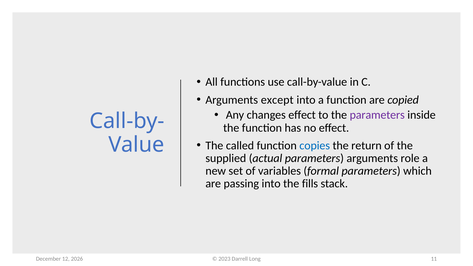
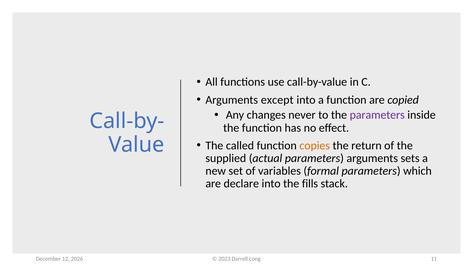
changes effect: effect -> never
copies colour: blue -> orange
role: role -> sets
passing: passing -> declare
